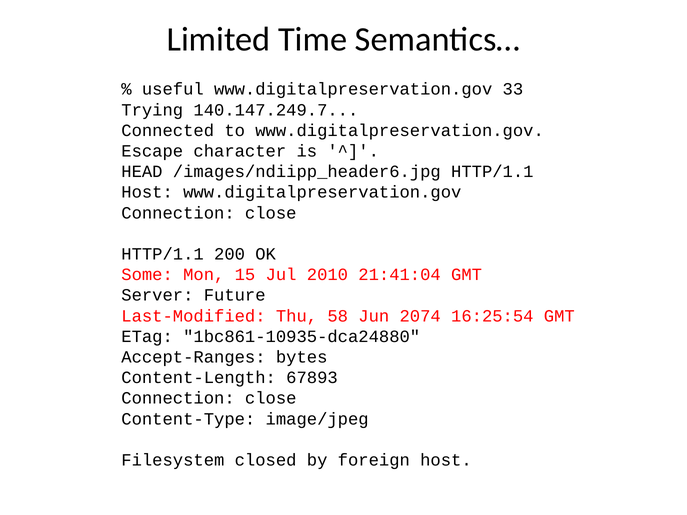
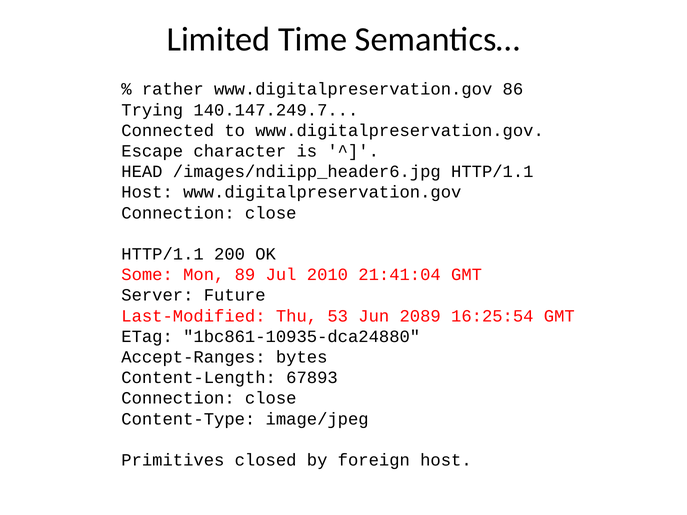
useful: useful -> rather
33: 33 -> 86
15: 15 -> 89
58: 58 -> 53
2074: 2074 -> 2089
Filesystem: Filesystem -> Primitives
